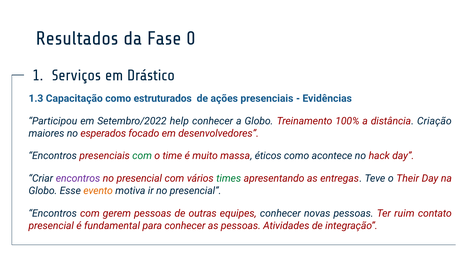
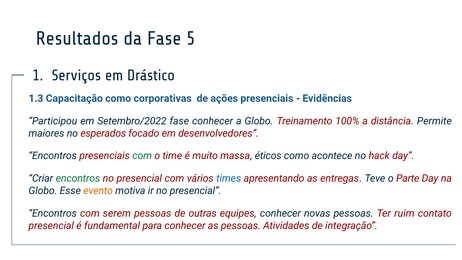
0: 0 -> 5
estruturados: estruturados -> corporativas
Setembro/2022 help: help -> fase
Criação: Criação -> Permite
encontros at (78, 178) colour: purple -> green
times colour: green -> blue
Their: Their -> Parte
gerem: gerem -> serem
